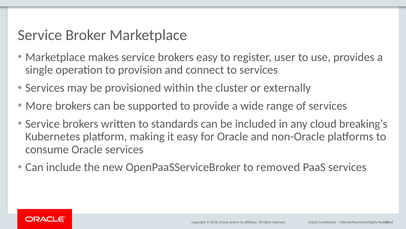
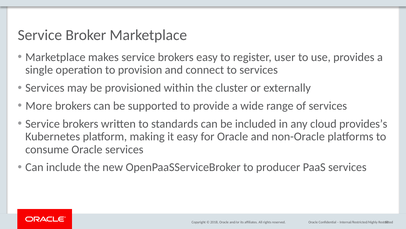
breaking’s: breaking’s -> provides’s
removed: removed -> producer
